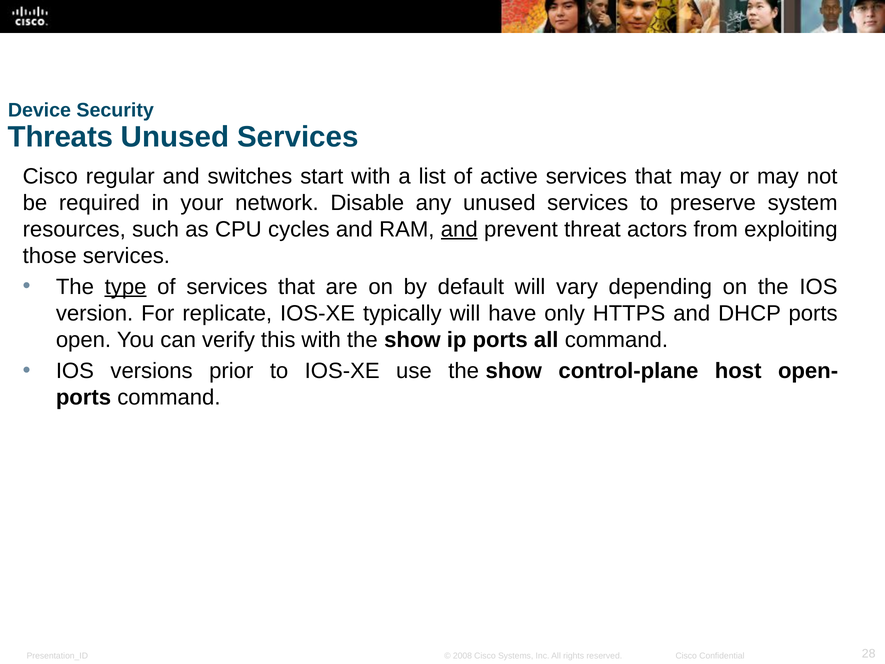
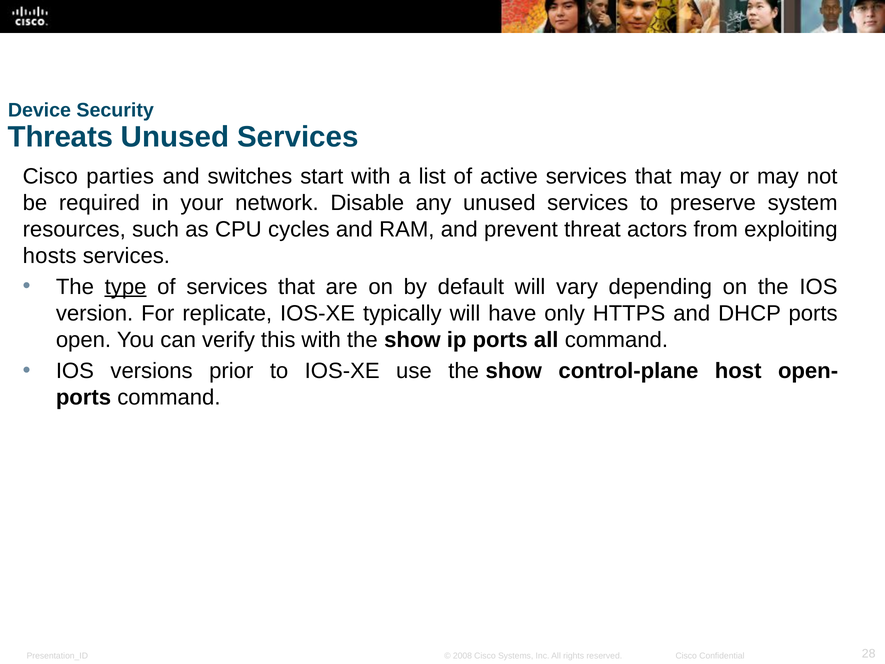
regular: regular -> parties
and at (459, 229) underline: present -> none
those: those -> hosts
